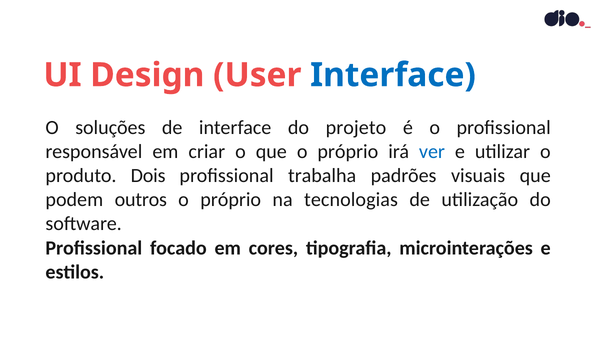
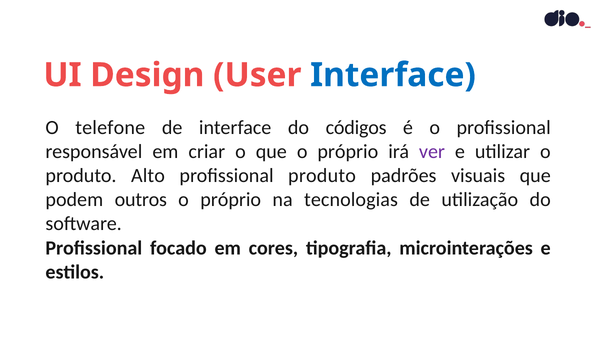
soluções: soluções -> telefone
projeto: projeto -> códigos
ver colour: blue -> purple
Dois: Dois -> Alto
profissional trabalha: trabalha -> produto
